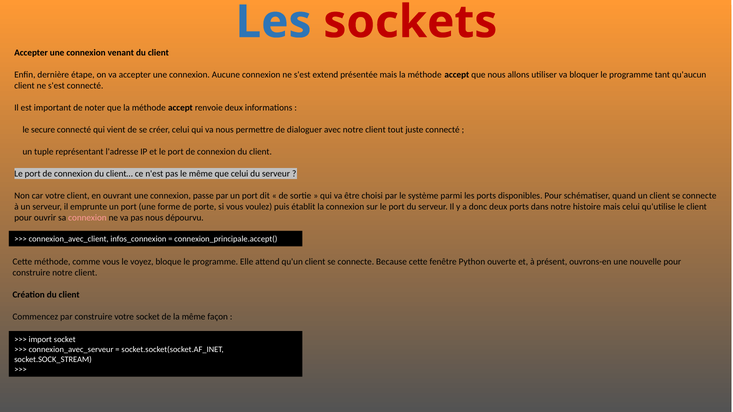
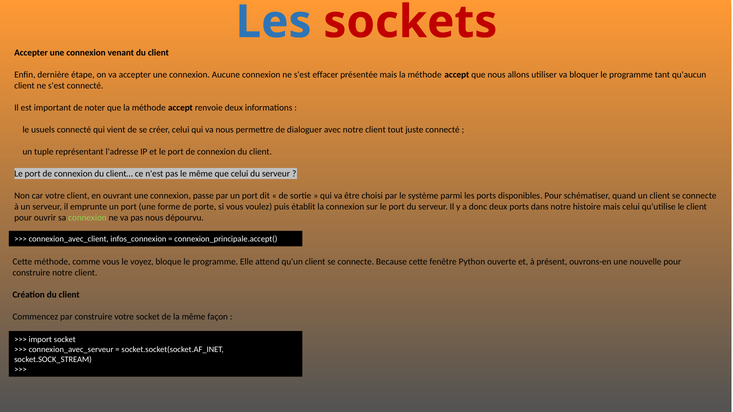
extend: extend -> effacer
secure: secure -> usuels
connexion at (87, 218) colour: pink -> light green
